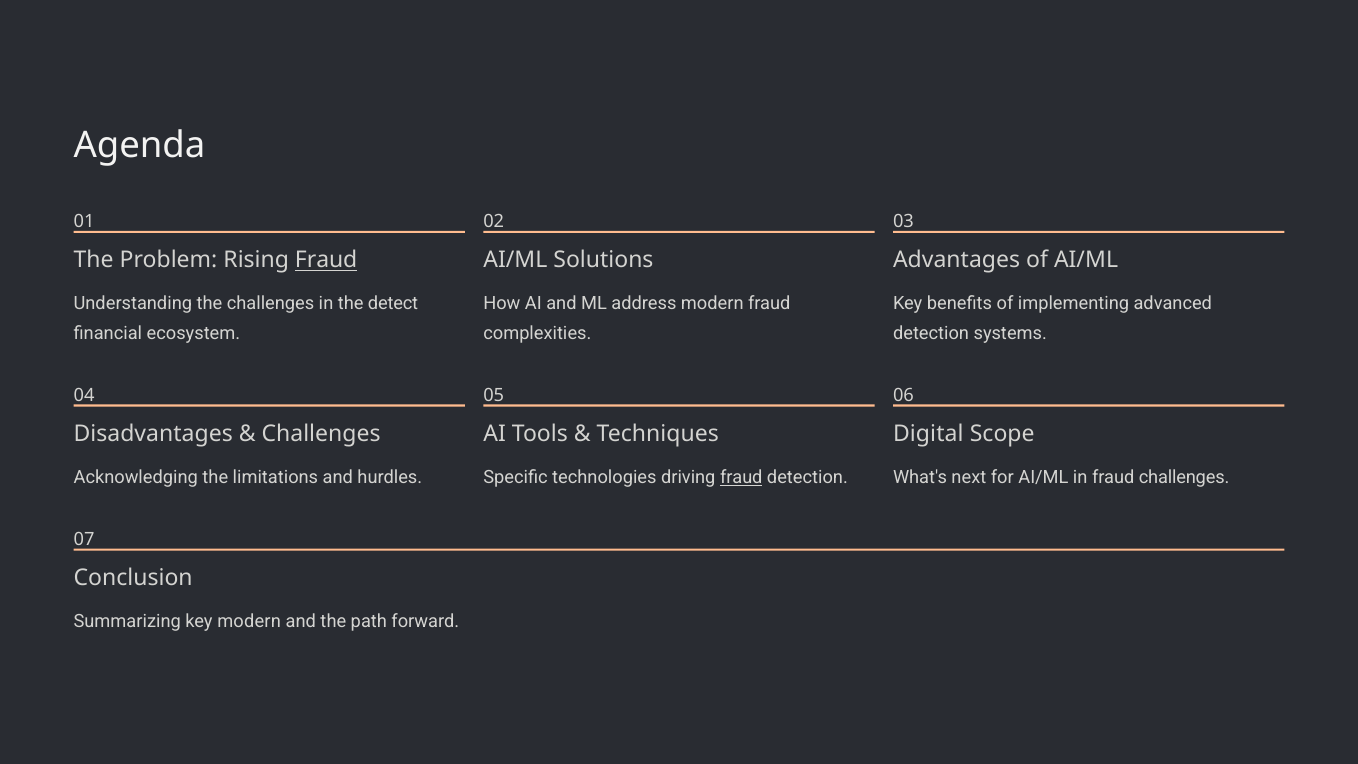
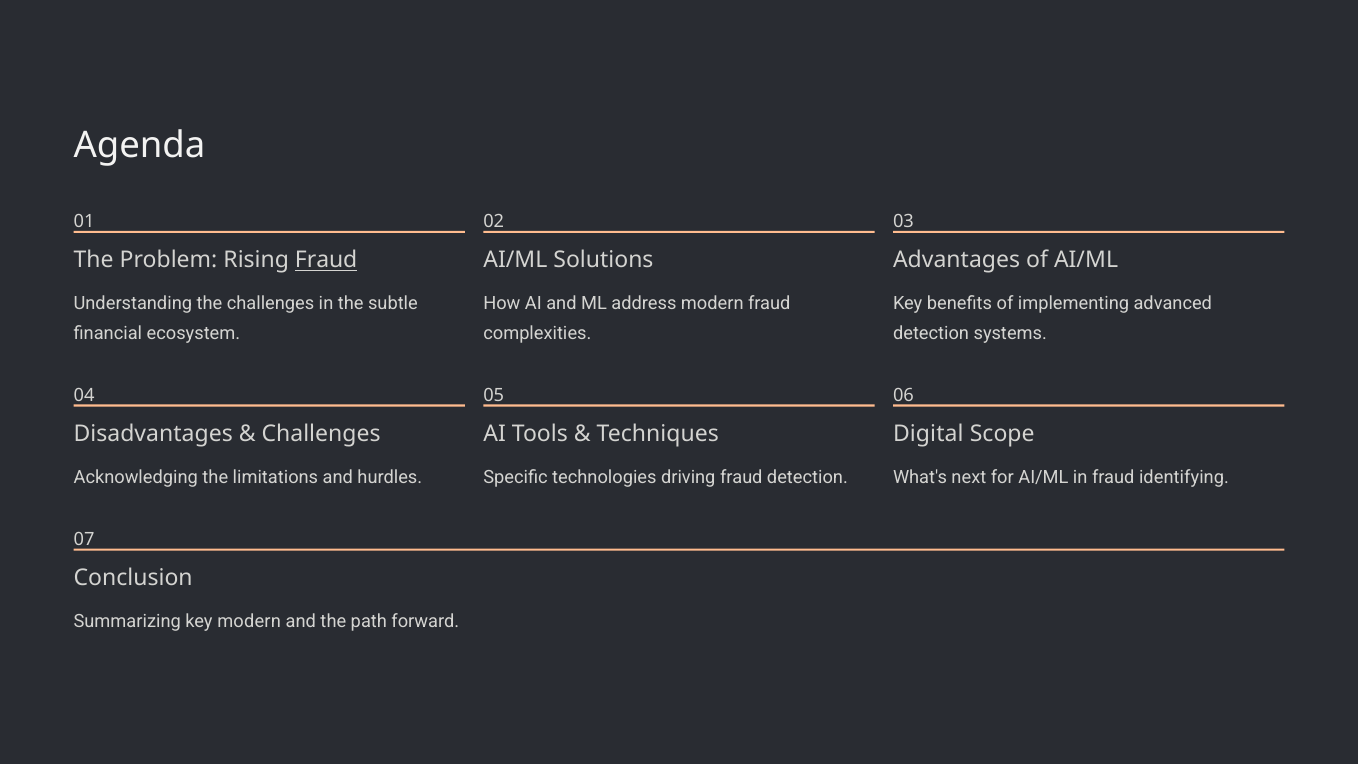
detect: detect -> subtle
fraud at (741, 477) underline: present -> none
fraud challenges: challenges -> identifying
